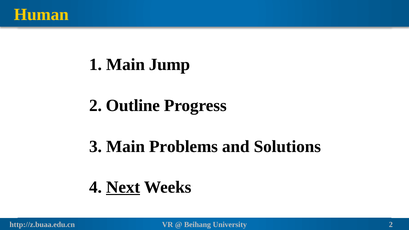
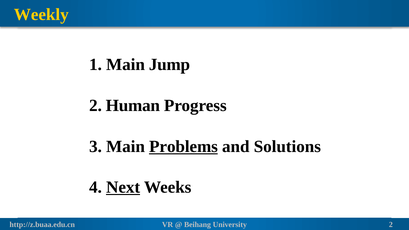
Human: Human -> Weekly
Outline: Outline -> Human
Problems underline: none -> present
